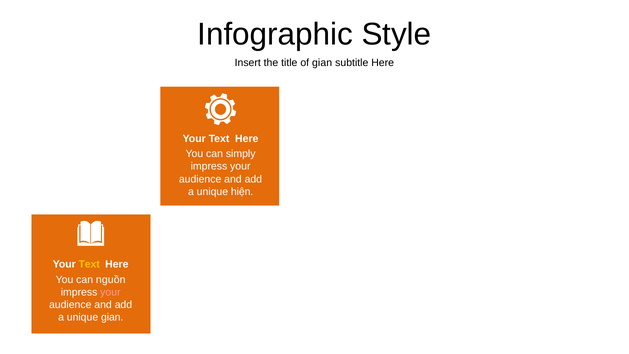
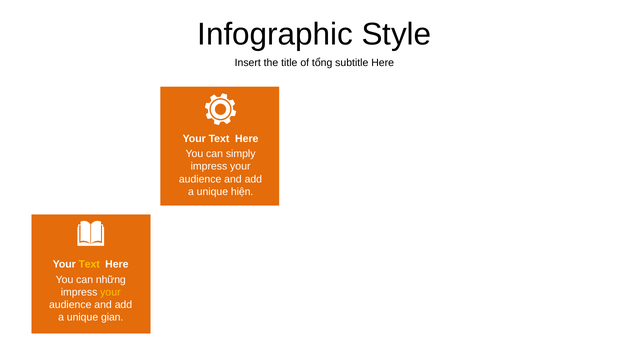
of gian: gian -> tổng
nguồn: nguồn -> những
your at (110, 292) colour: pink -> yellow
